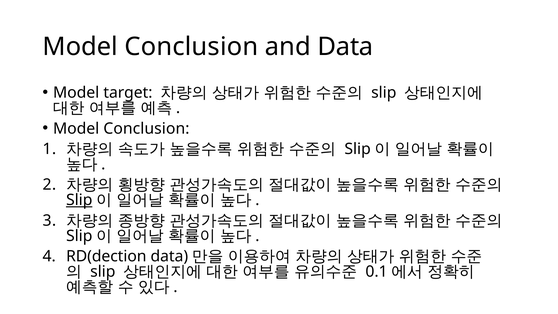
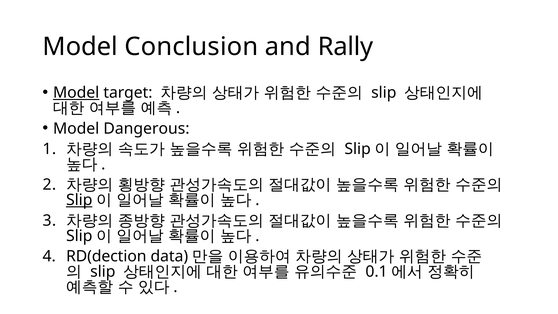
and Data: Data -> Rally
Model at (76, 93) underline: none -> present
Conclusion at (146, 128): Conclusion -> Dangerous
